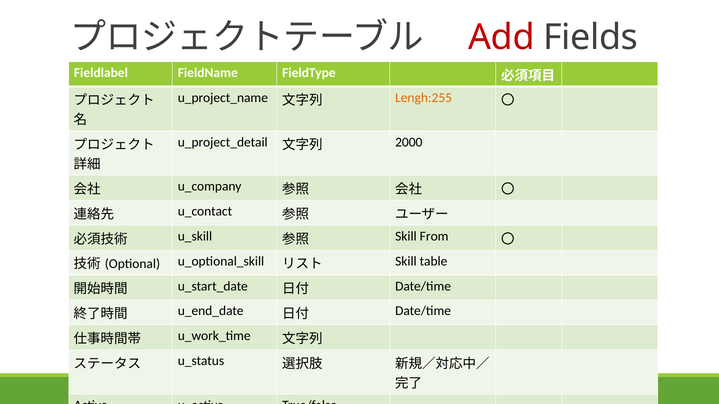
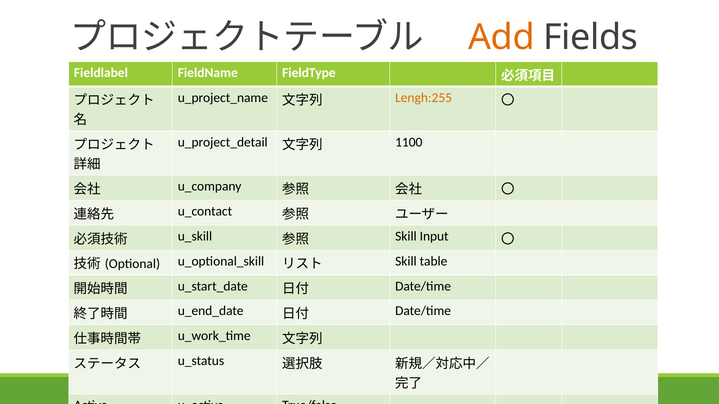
Add colour: red -> orange
2000: 2000 -> 1100
From: From -> Input
